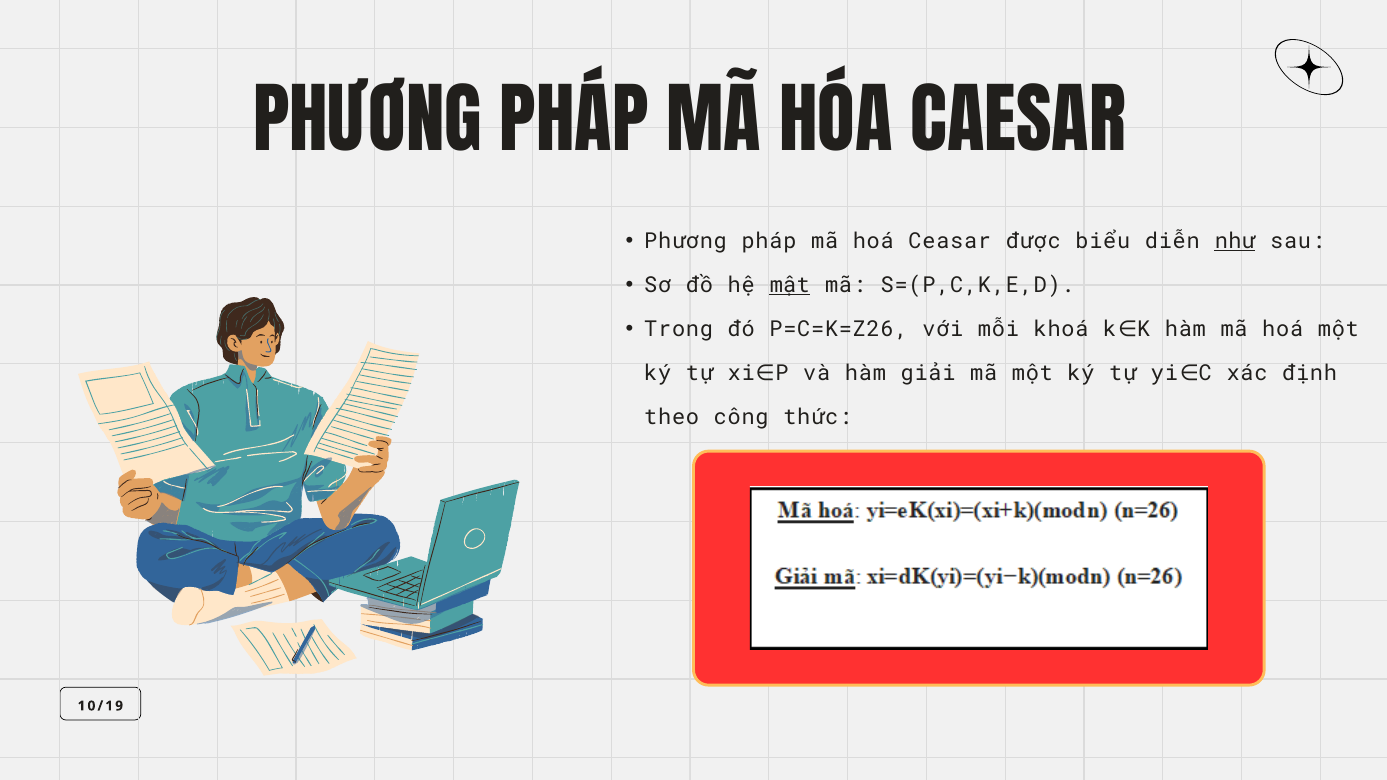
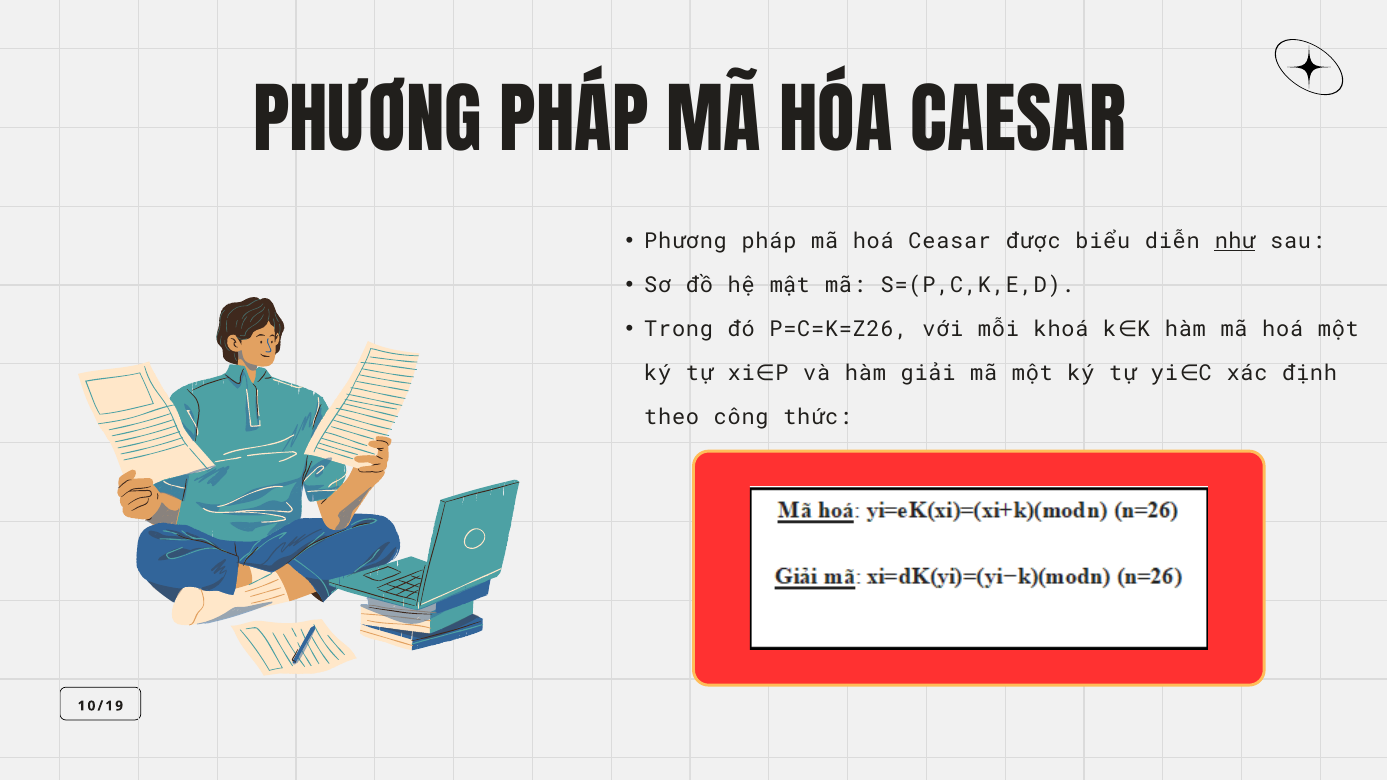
mật underline: present -> none
